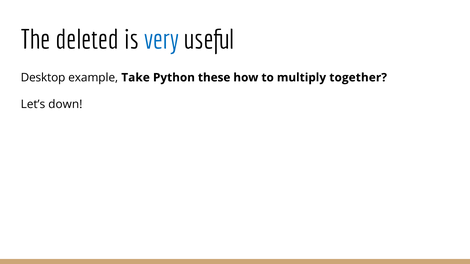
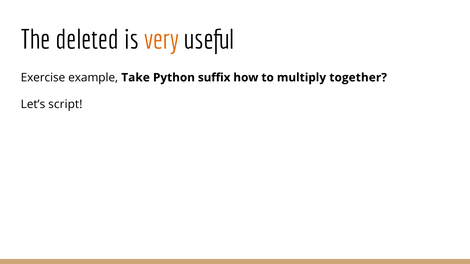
very colour: blue -> orange
Desktop: Desktop -> Exercise
these: these -> suffix
down: down -> script
